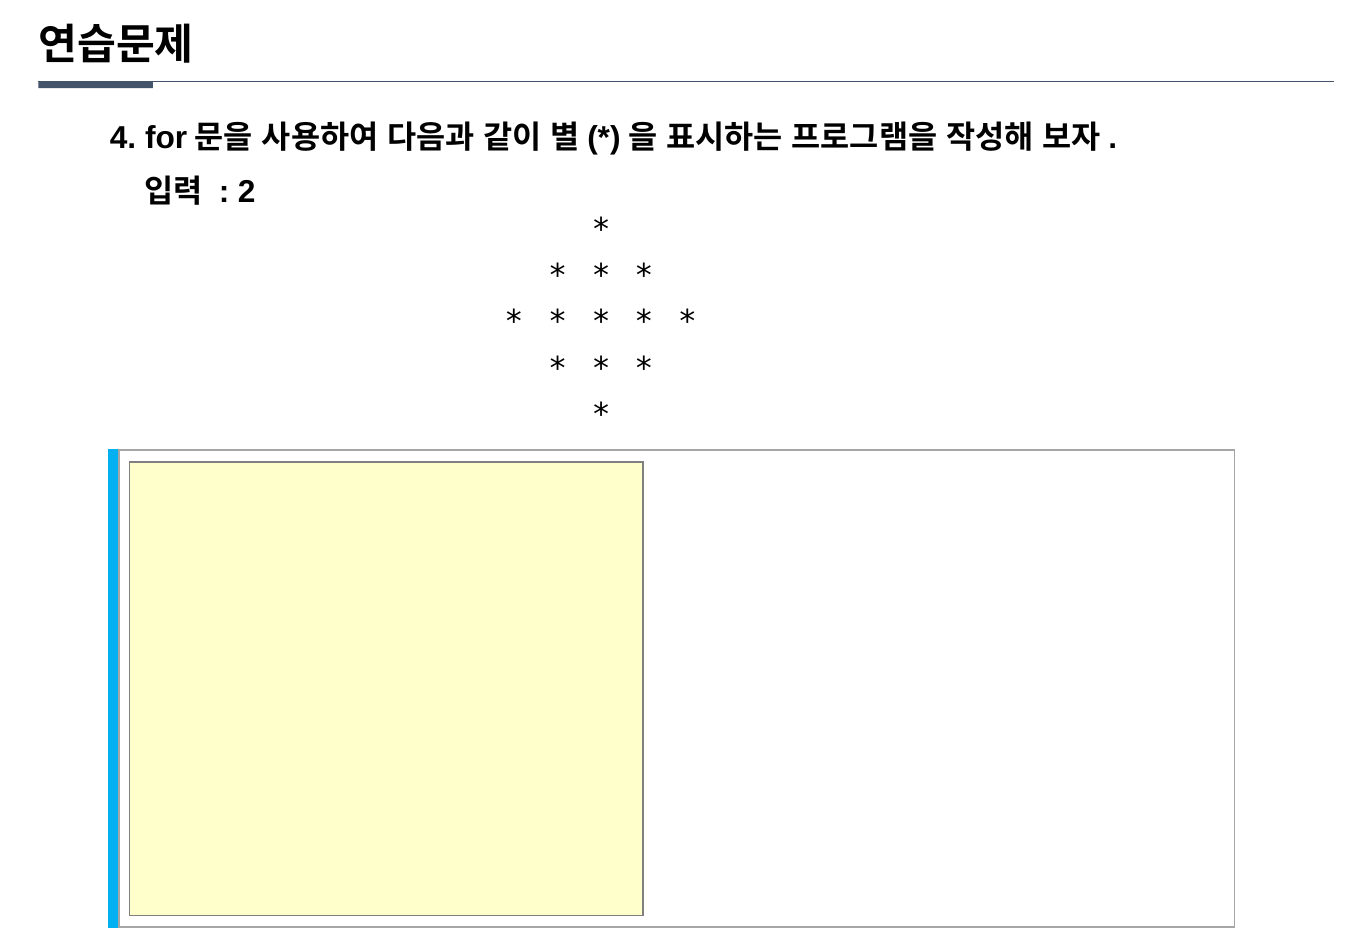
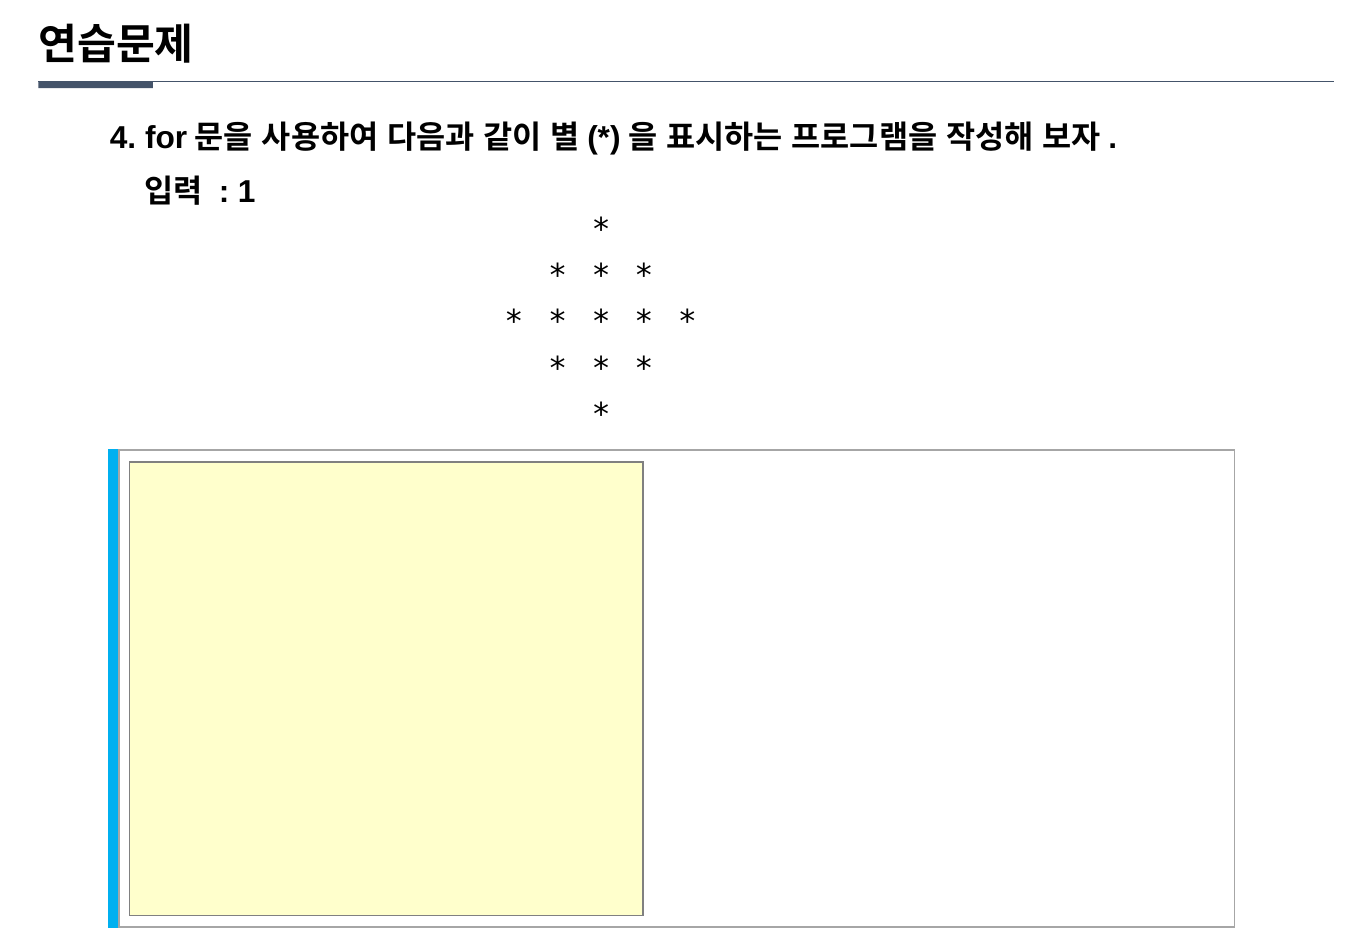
2 at (247, 192): 2 -> 1
